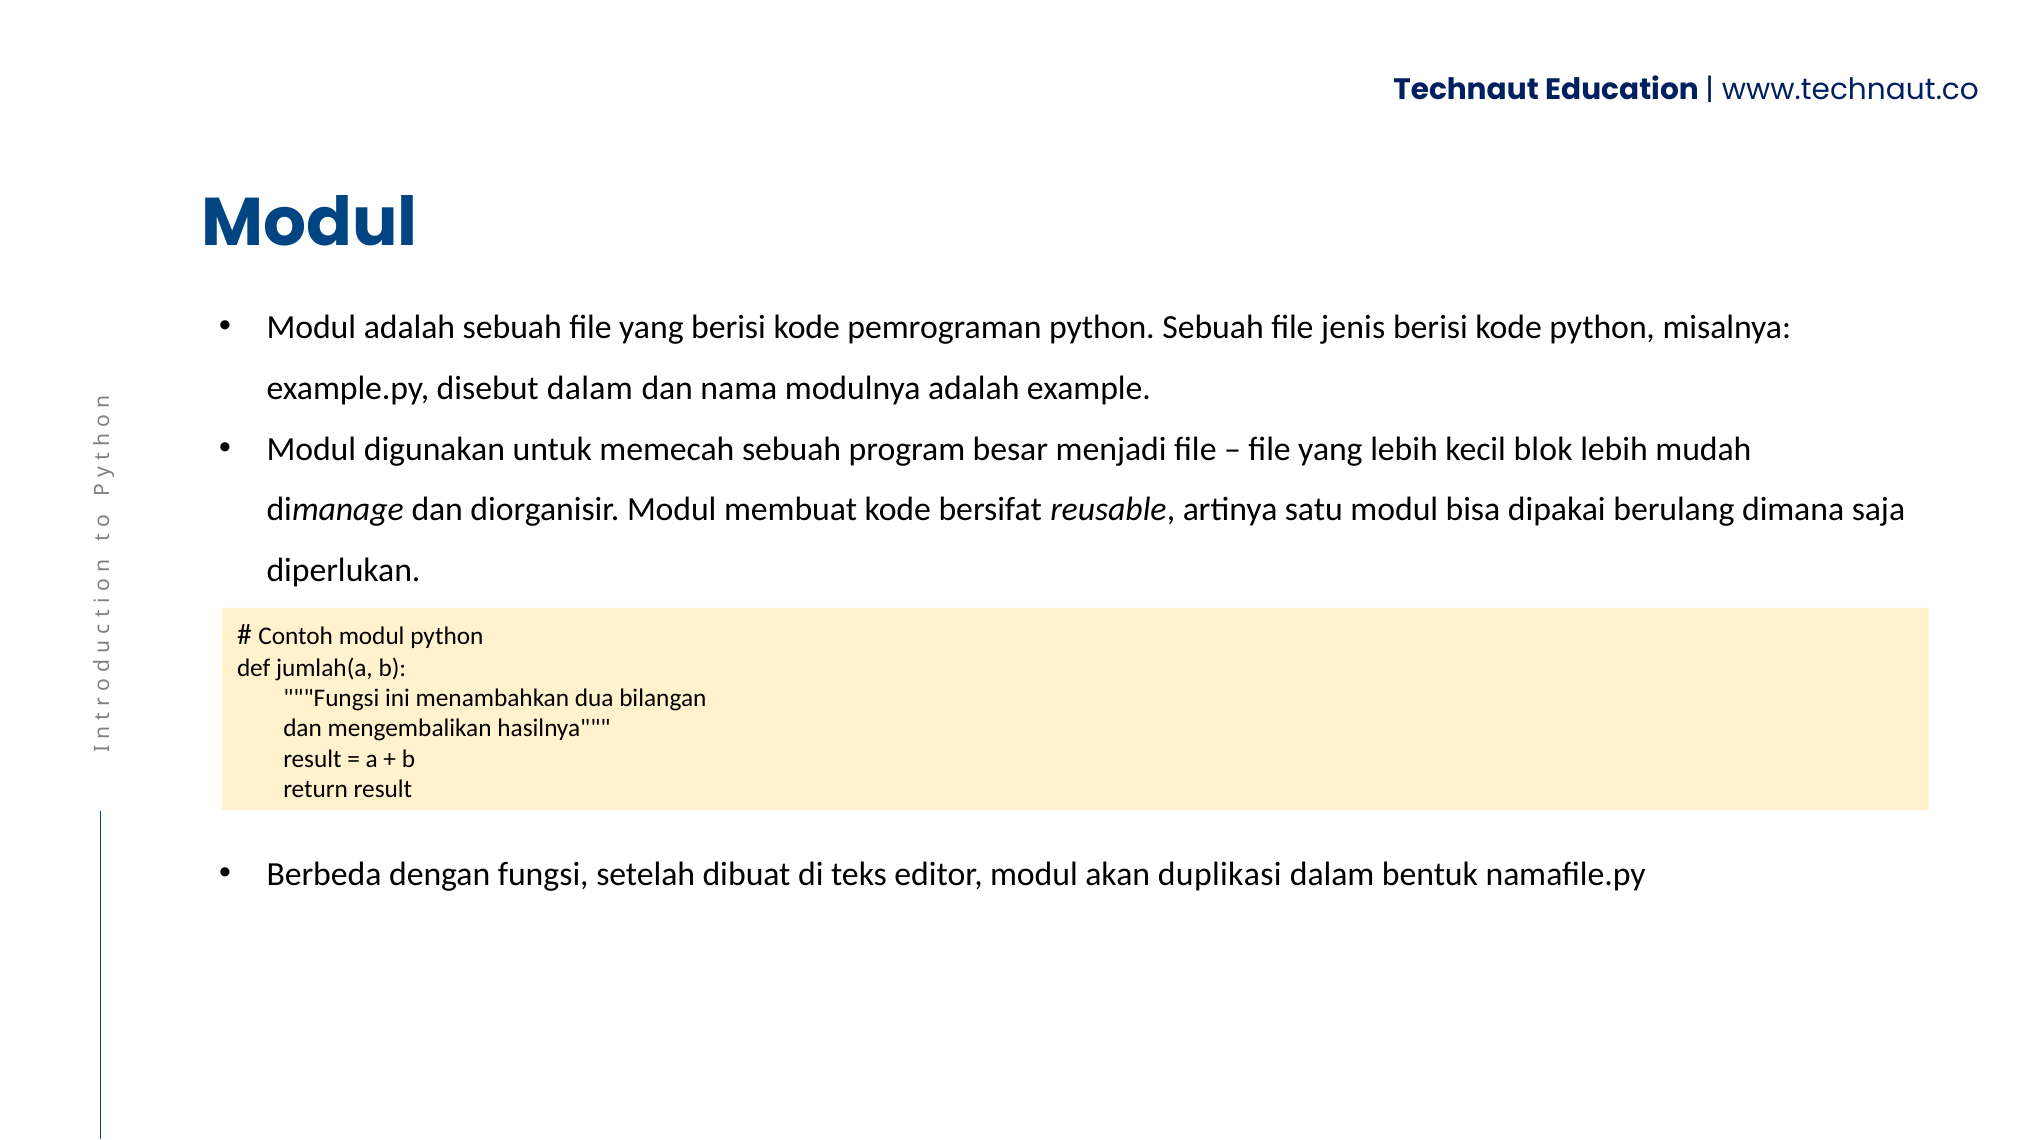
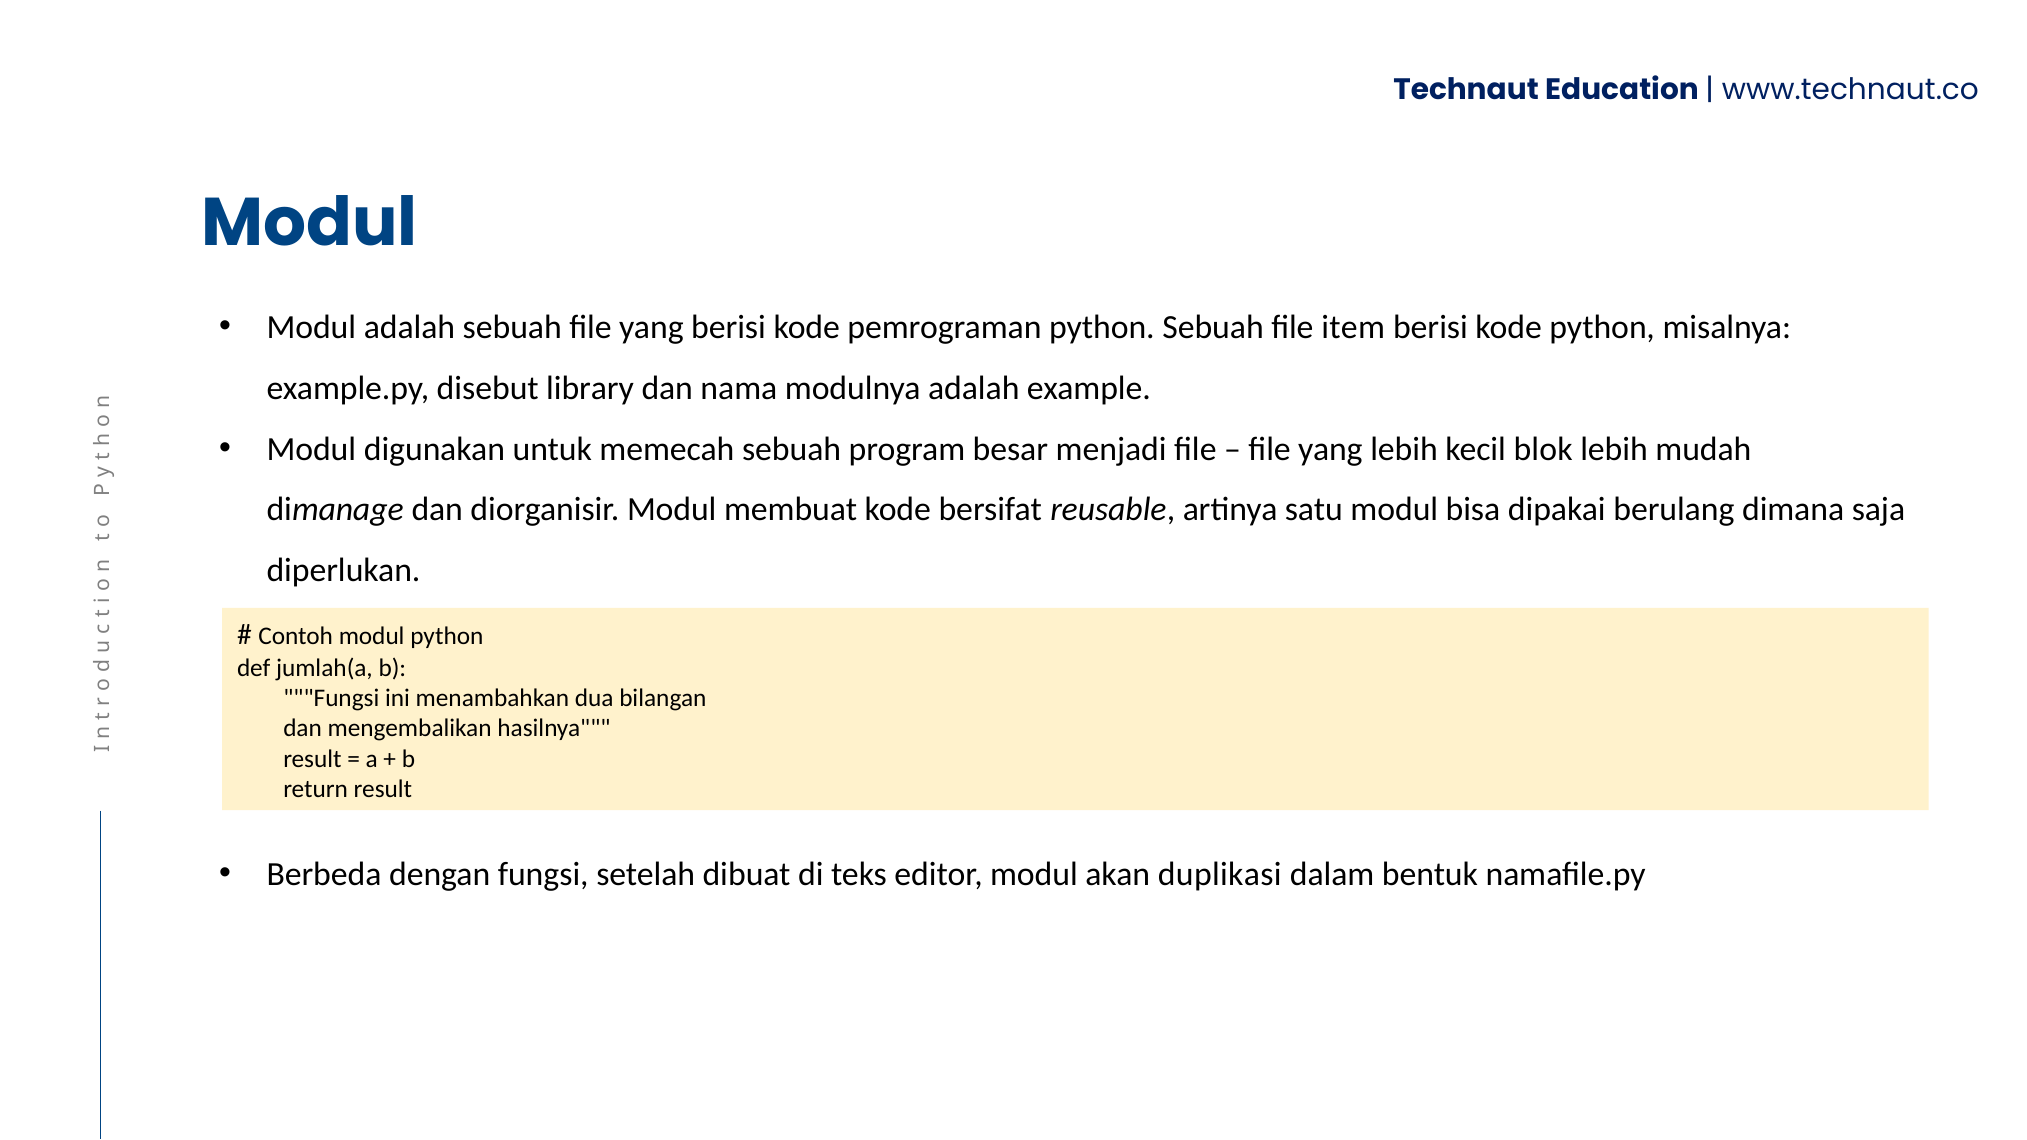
jenis: jenis -> item
disebut dalam: dalam -> library
